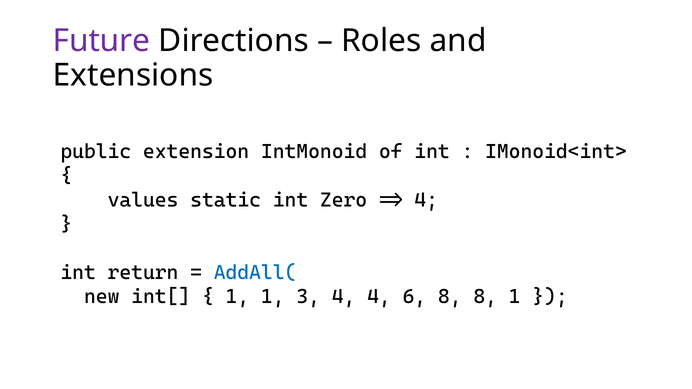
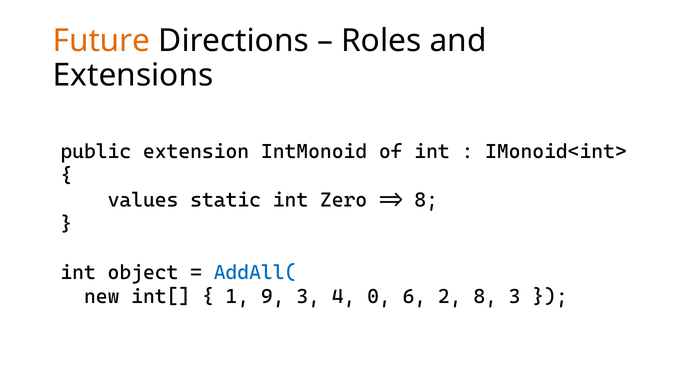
Future colour: purple -> orange
4 at (426, 200): 4 -> 8
return: return -> object
1 1: 1 -> 9
4 4: 4 -> 0
6 8: 8 -> 2
8 1: 1 -> 3
